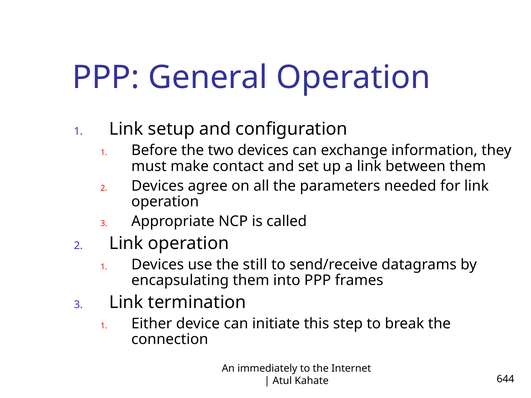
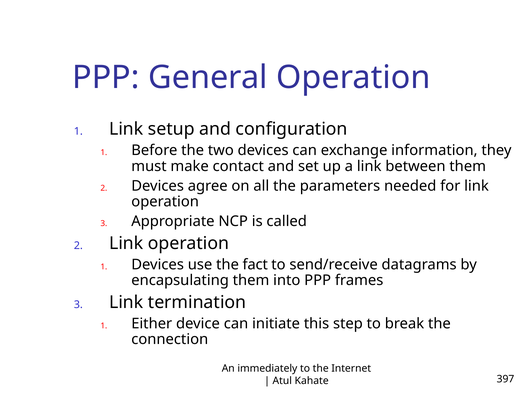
still: still -> fact
644: 644 -> 397
